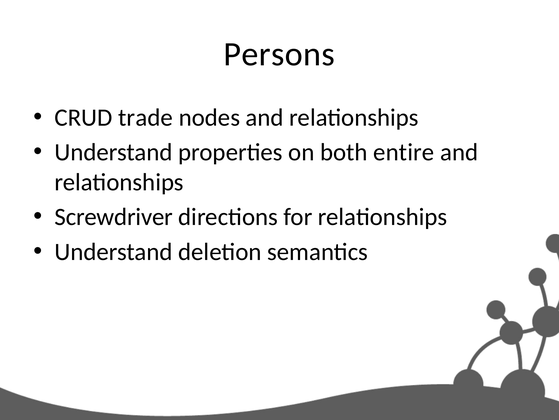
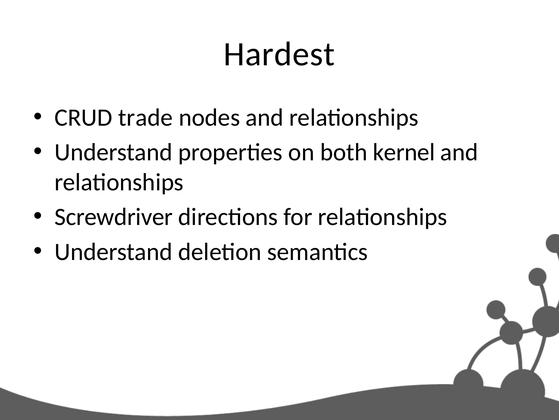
Persons: Persons -> Hardest
entire: entire -> kernel
